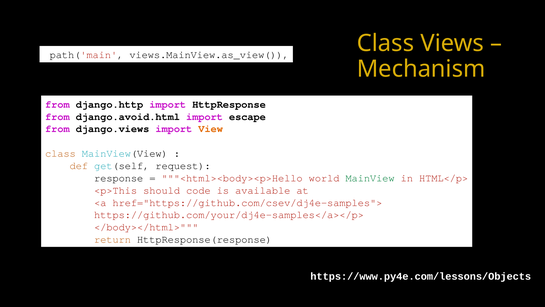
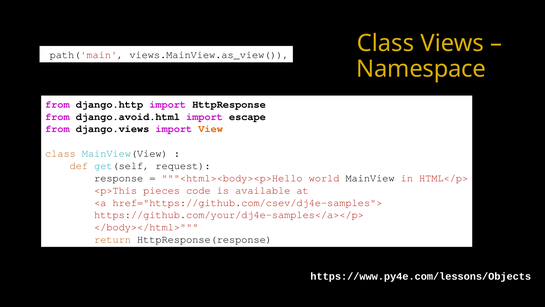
Mechanism: Mechanism -> Namespace
MainView colour: green -> black
should: should -> pieces
